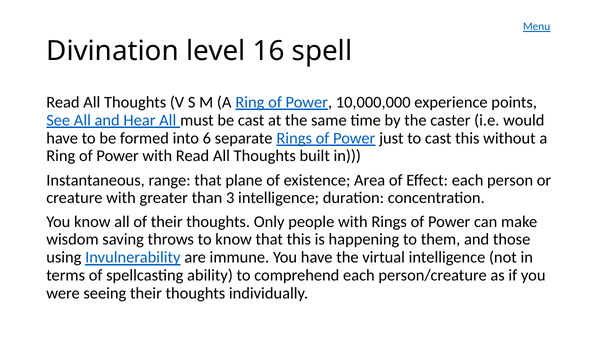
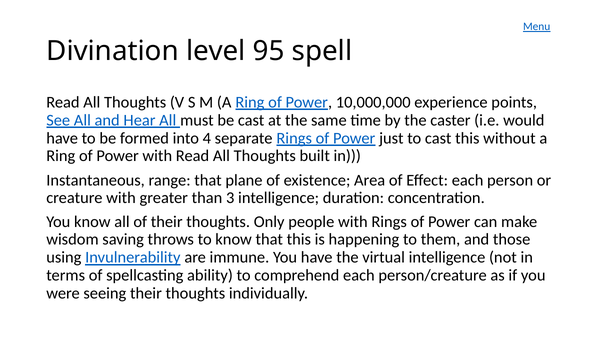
16: 16 -> 95
6: 6 -> 4
